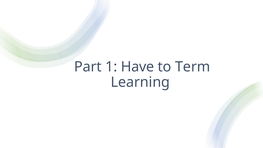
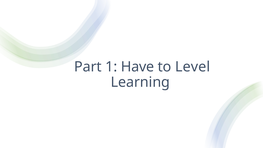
Term: Term -> Level
